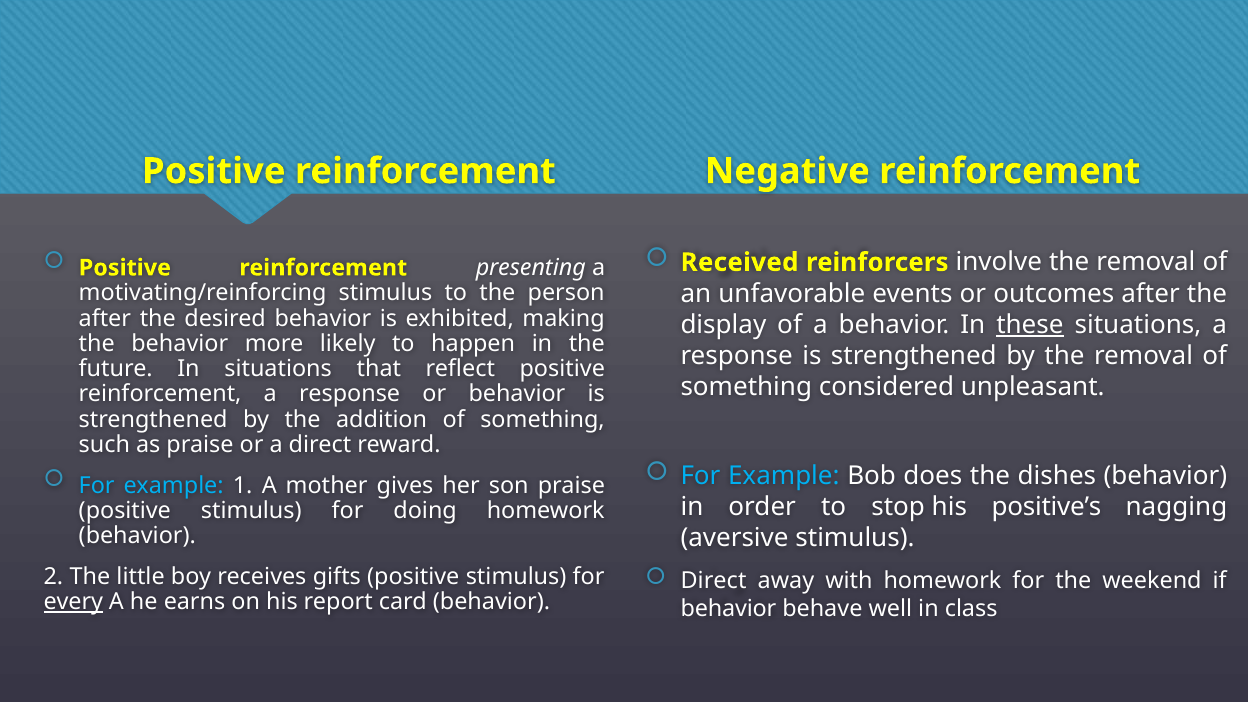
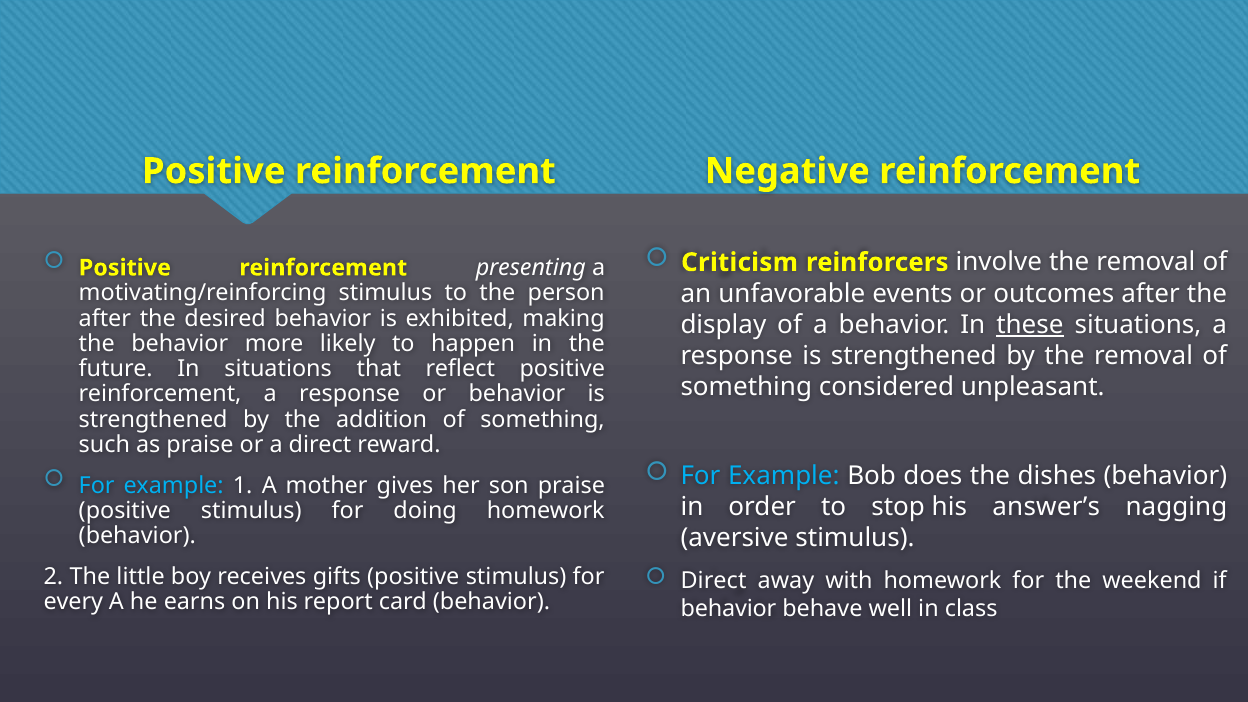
Received: Received -> Criticism
positive’s: positive’s -> answer’s
every underline: present -> none
